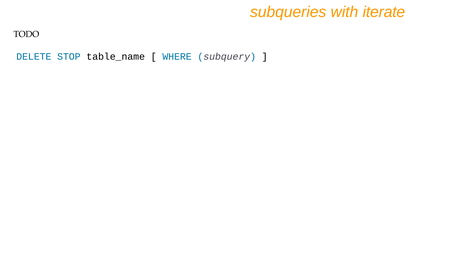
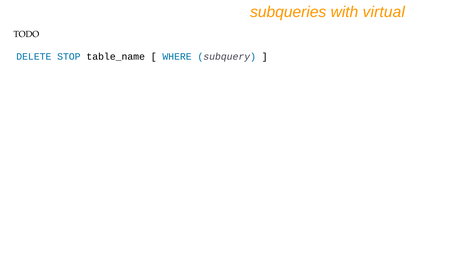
iterate: iterate -> virtual
